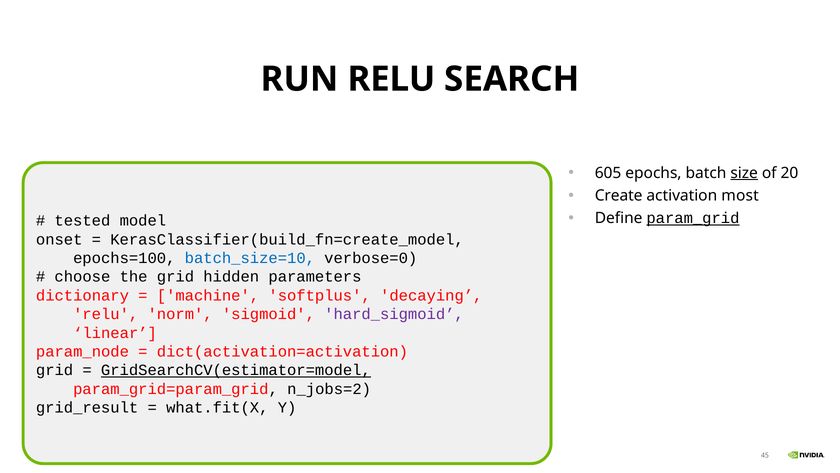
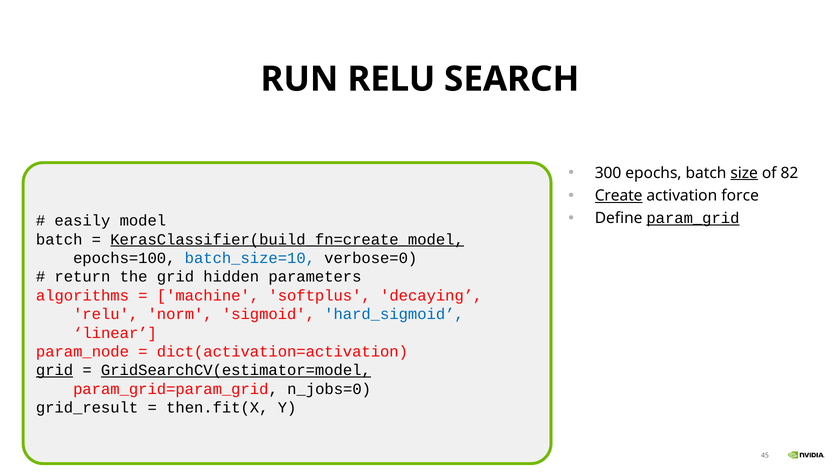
605: 605 -> 300
20: 20 -> 82
Create underline: none -> present
most: most -> force
tested: tested -> easily
onset at (59, 239): onset -> batch
KerasClassifier(build_fn=create_model underline: none -> present
choose: choose -> return
dictionary: dictionary -> algorithms
hard_sigmoid colour: purple -> blue
grid at (55, 370) underline: none -> present
n_jobs=2: n_jobs=2 -> n_jobs=0
what.fit(X: what.fit(X -> then.fit(X
